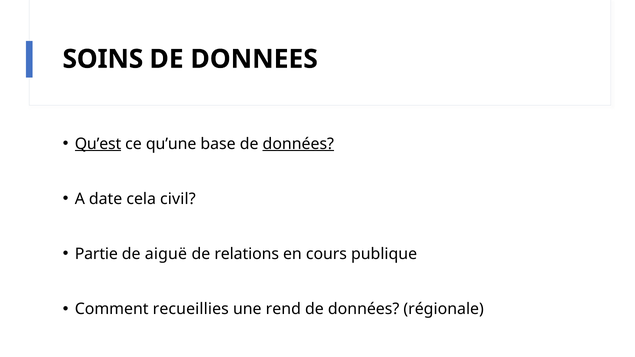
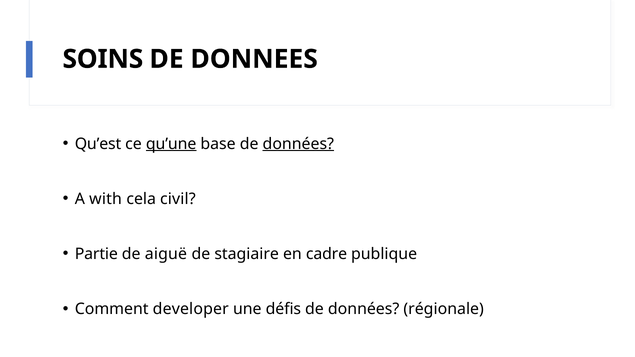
Qu’est underline: present -> none
qu’une underline: none -> present
date: date -> with
relations: relations -> stagiaire
cours: cours -> cadre
recueillies: recueillies -> developer
rend: rend -> défis
